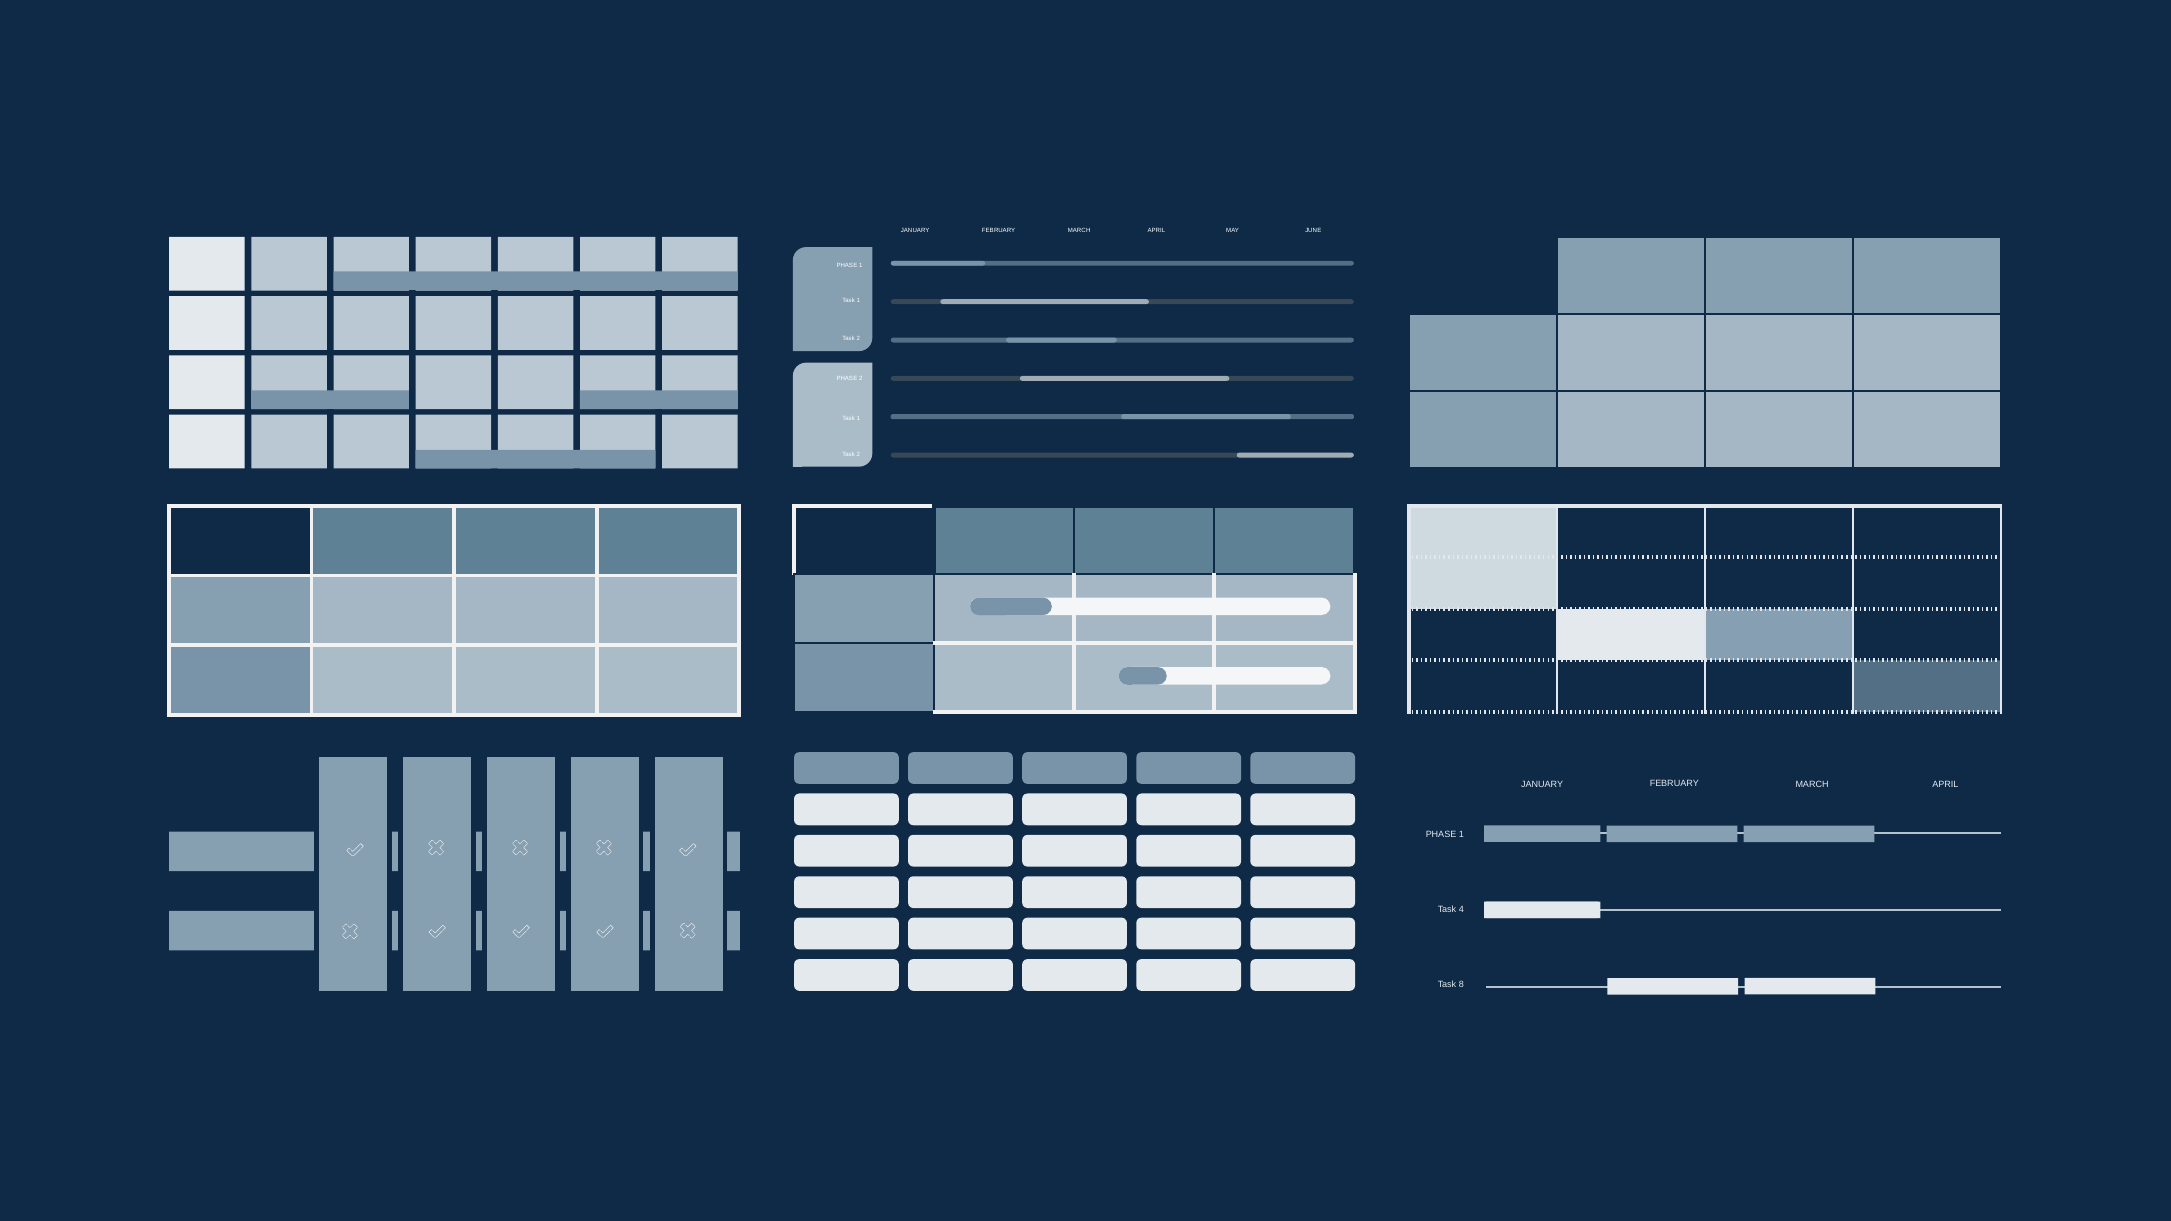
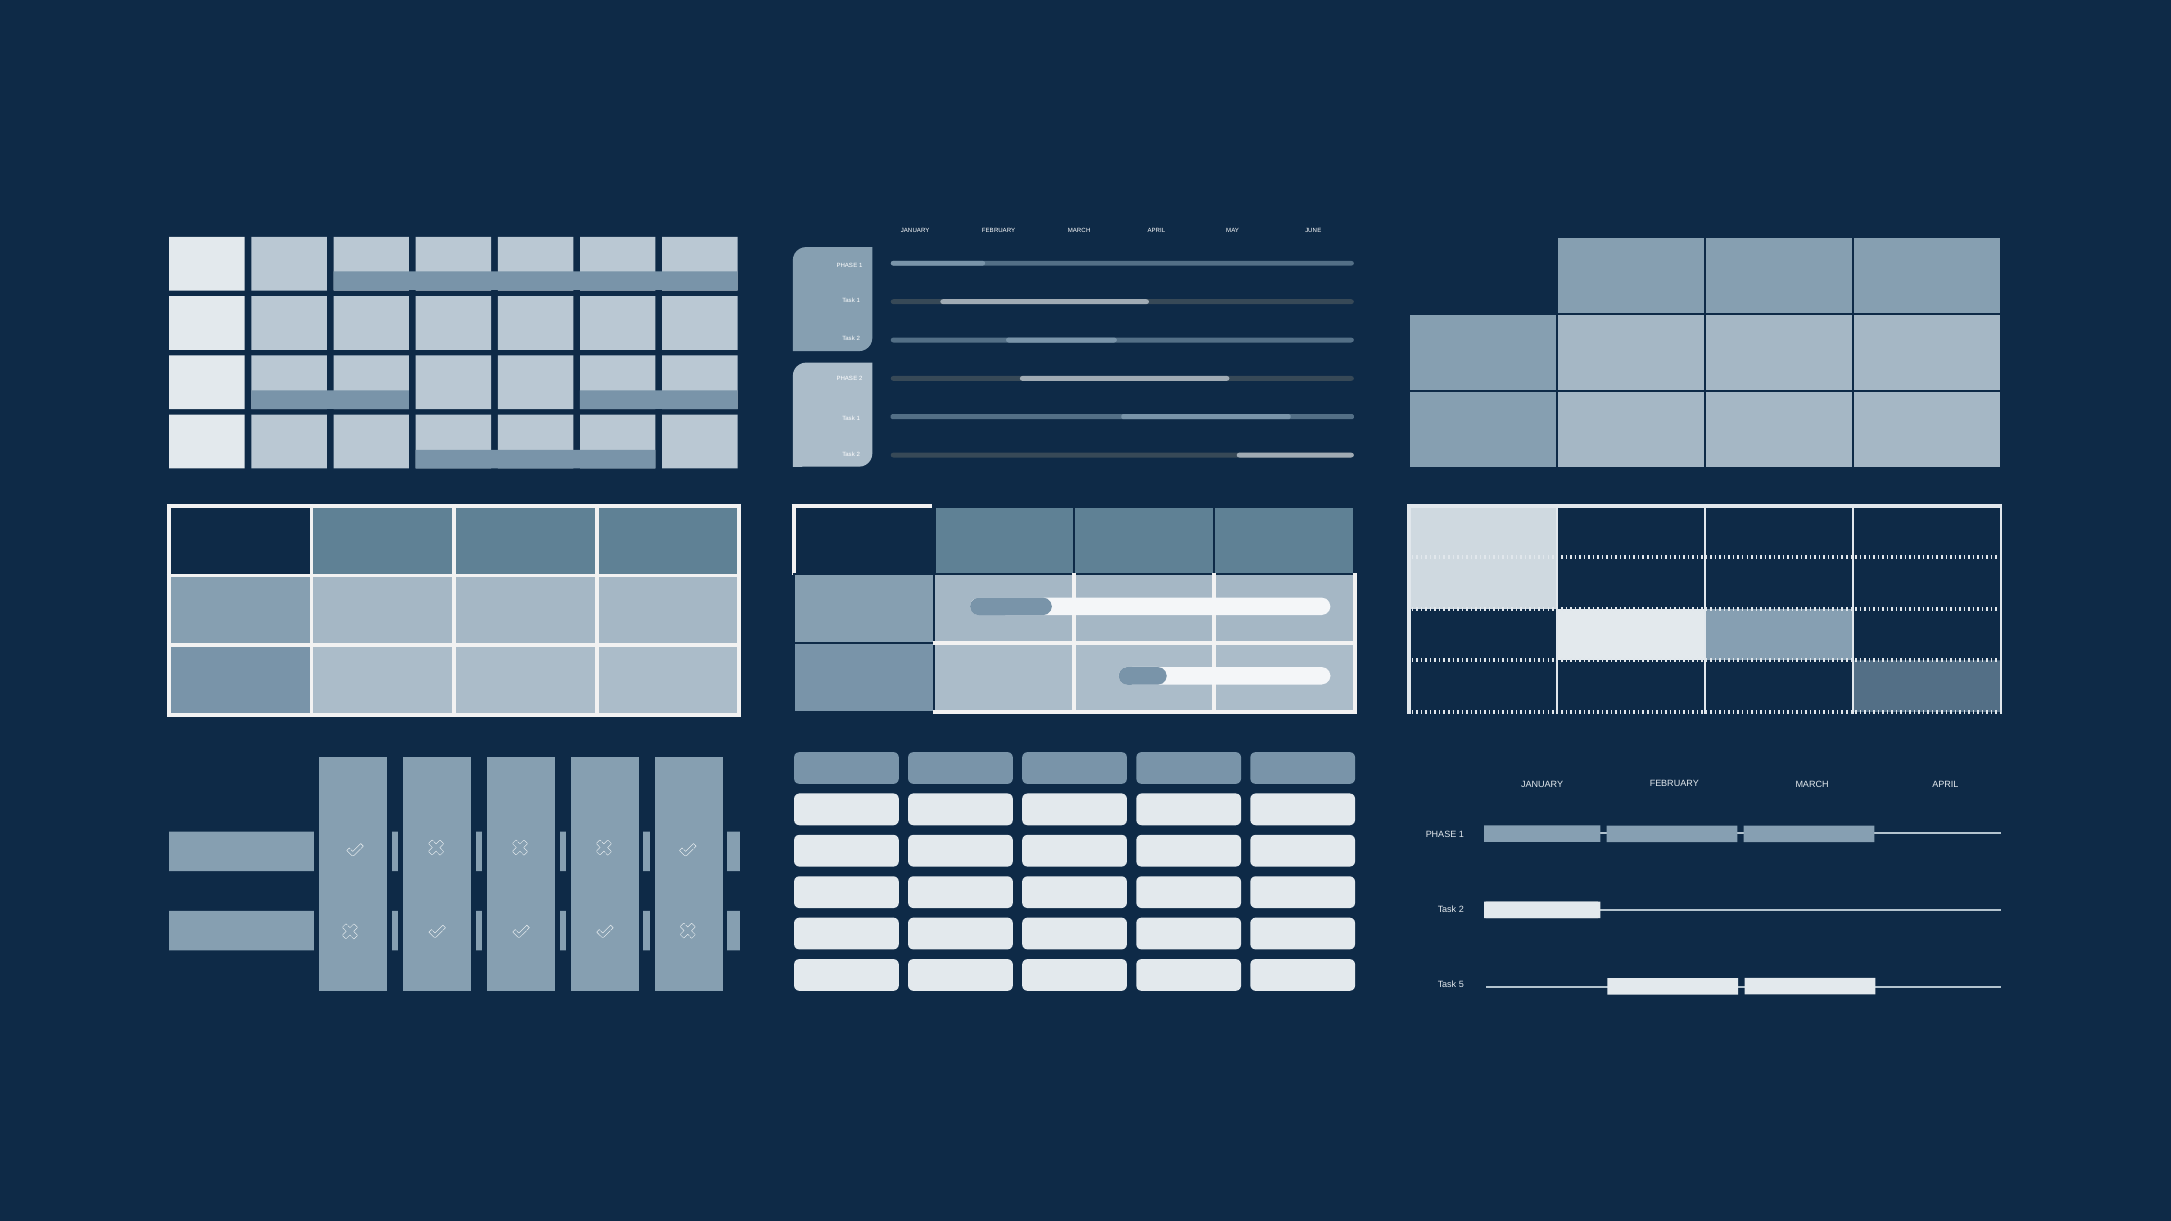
4 at (1461, 909): 4 -> 2
8: 8 -> 5
